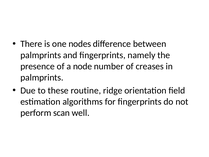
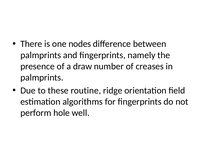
node: node -> draw
scan: scan -> hole
